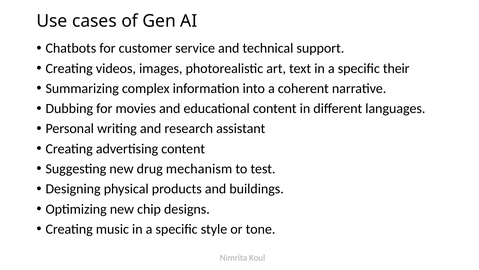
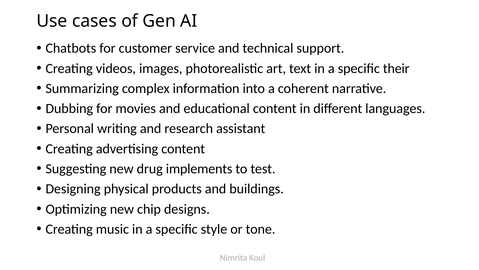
mechanism: mechanism -> implements
